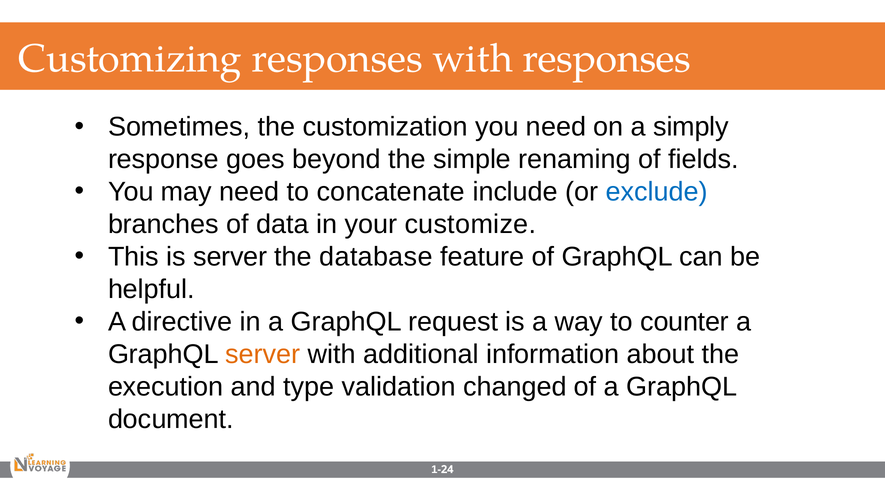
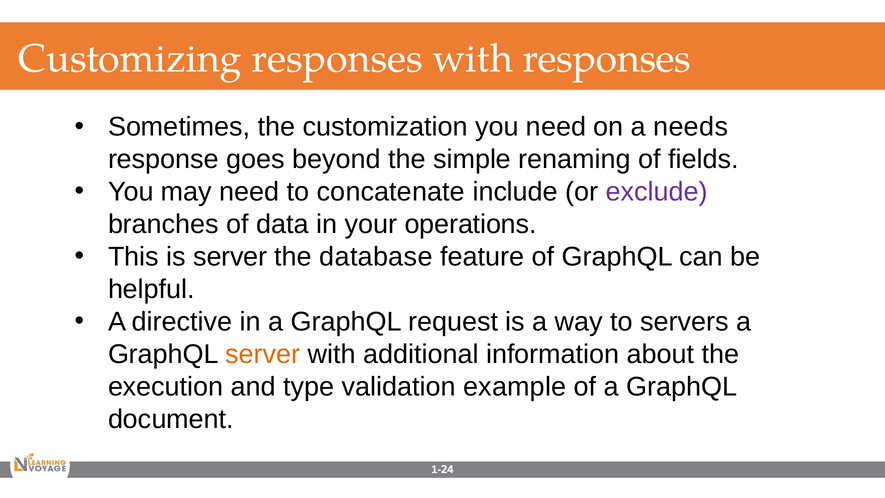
simply: simply -> needs
exclude colour: blue -> purple
customize: customize -> operations
counter: counter -> servers
changed: changed -> example
